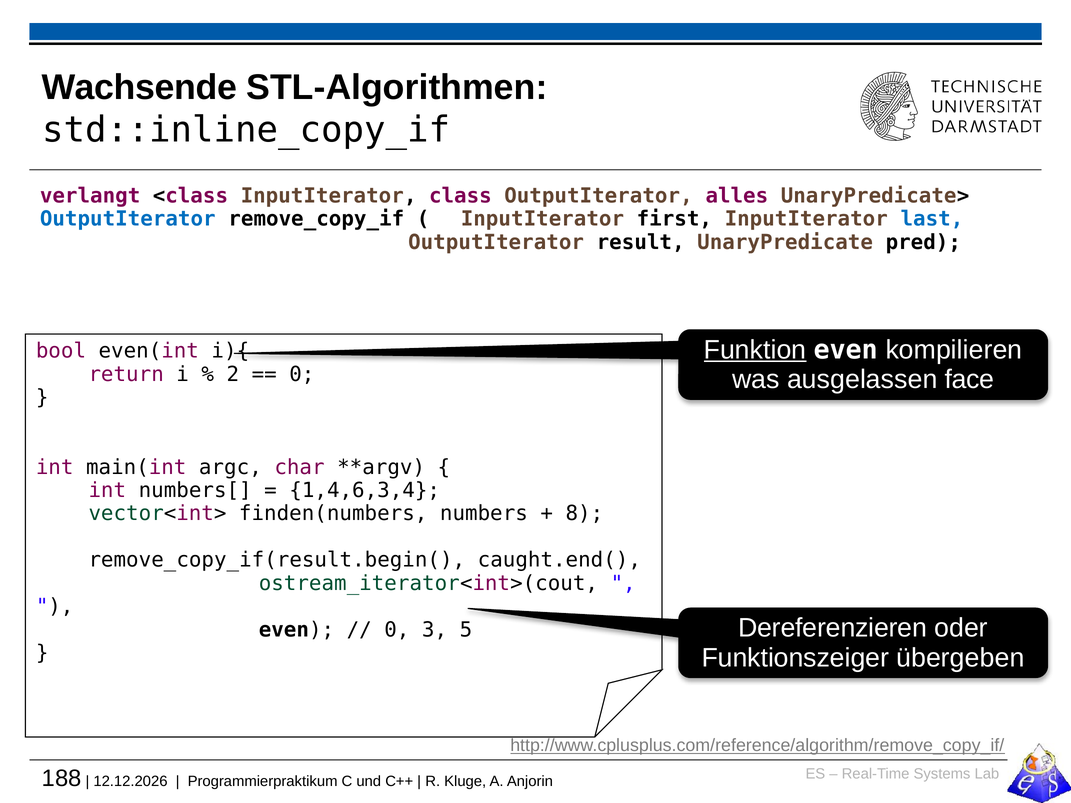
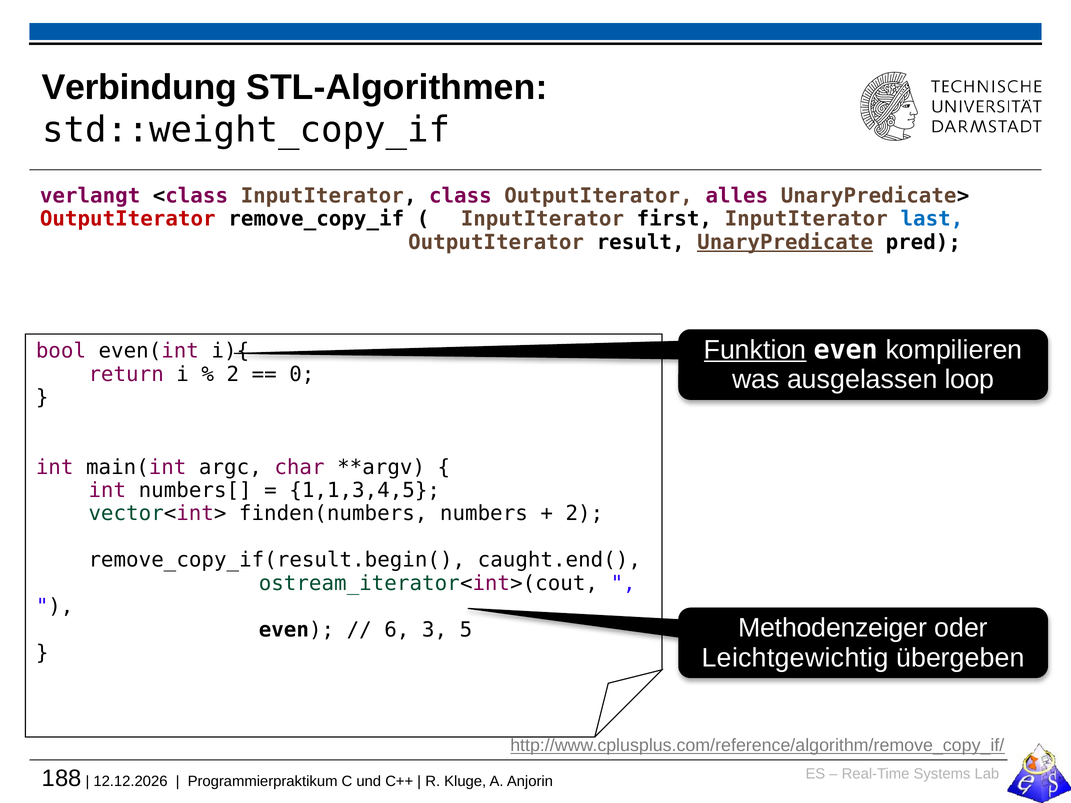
Wachsende: Wachsende -> Verbindung
std::inline_copy_if: std::inline_copy_if -> std::weight_copy_if
OutputIterator at (128, 219) colour: blue -> red
UnaryPredicate underline: none -> present
face: face -> loop
1,4,6,3,4: 1,4,6,3,4 -> 1,1,3,4,5
8 at (584, 514): 8 -> 2
Dereferenzieren: Dereferenzieren -> Methodenzeiger
0 at (397, 630): 0 -> 6
Funktionszeiger: Funktionszeiger -> Leichtgewichtig
